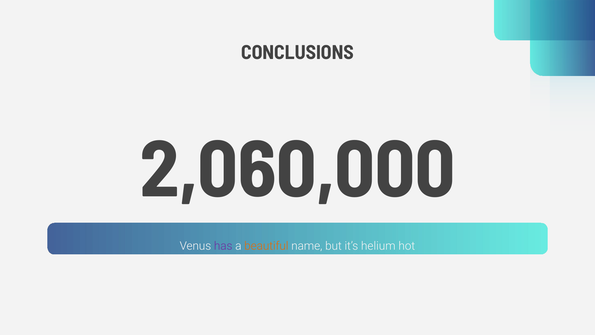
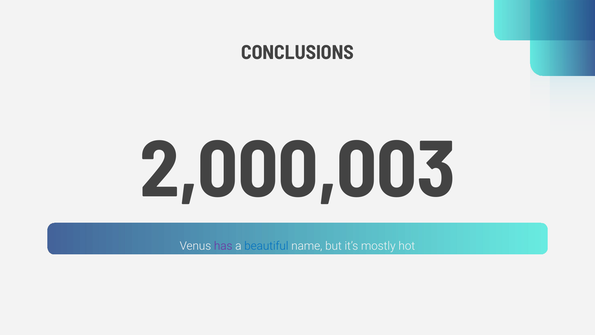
2,060,000: 2,060,000 -> 2,000,003
beautiful colour: orange -> blue
helium: helium -> mostly
